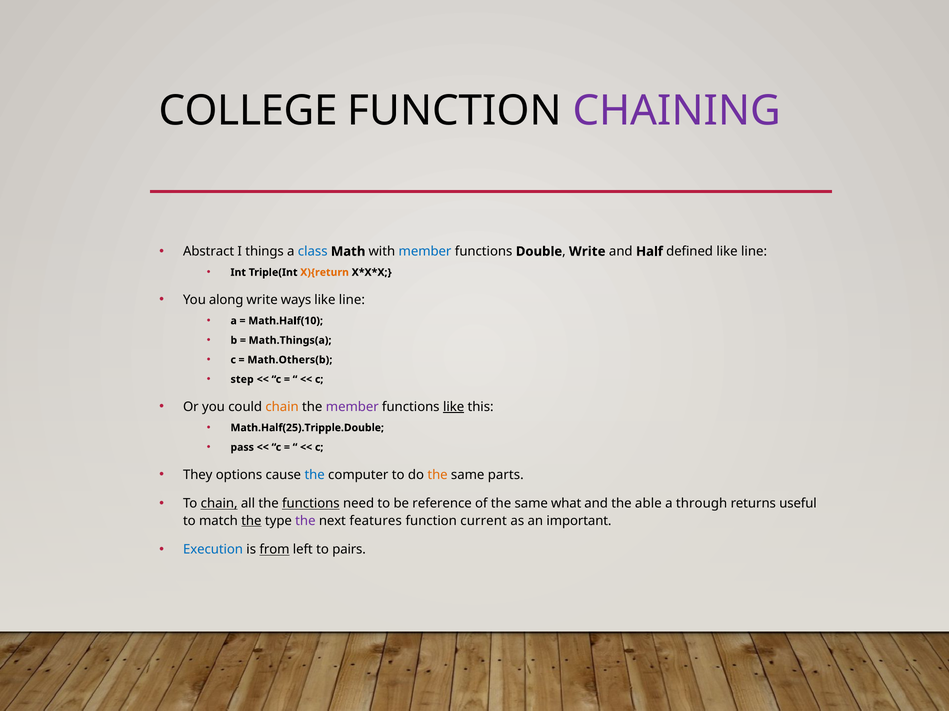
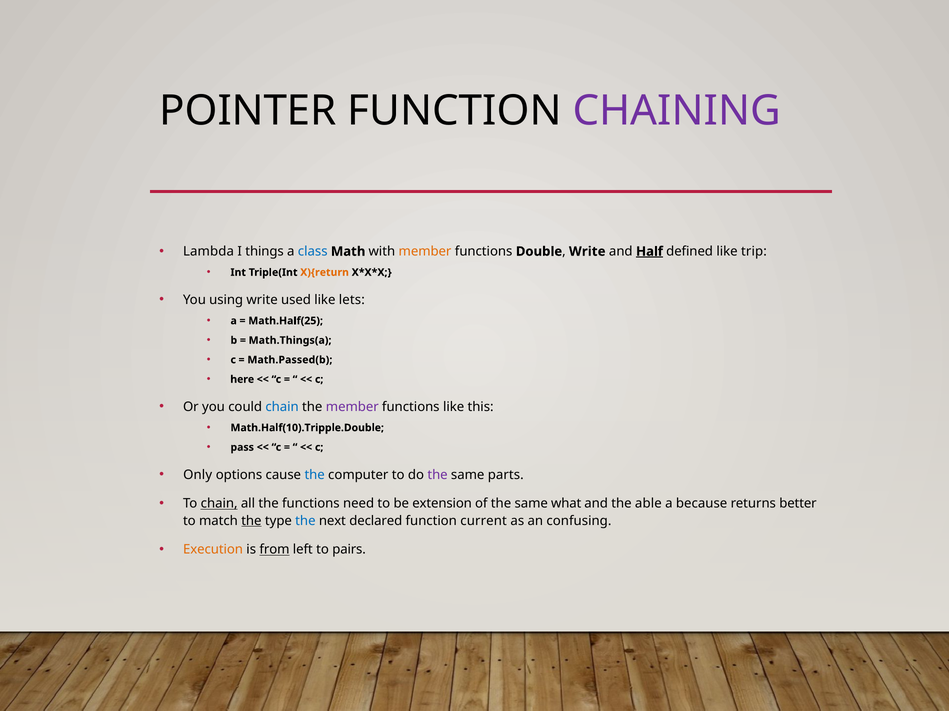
COLLEGE: COLLEGE -> POINTER
Abstract: Abstract -> Lambda
member at (425, 252) colour: blue -> orange
Half underline: none -> present
defined like line: line -> trip
along: along -> using
ways: ways -> used
line at (352, 300): line -> lets
Math.Half(10: Math.Half(10 -> Math.Half(25
Math.Others(b: Math.Others(b -> Math.Passed(b
step: step -> here
chain at (282, 407) colour: orange -> blue
like at (454, 407) underline: present -> none
Math.Half(25).Tripple.Double: Math.Half(25).Tripple.Double -> Math.Half(10).Tripple.Double
They: They -> Only
the at (438, 475) colour: orange -> purple
functions at (311, 504) underline: present -> none
reference: reference -> extension
through: through -> because
useful: useful -> better
the at (305, 521) colour: purple -> blue
features: features -> declared
important: important -> confusing
Execution colour: blue -> orange
